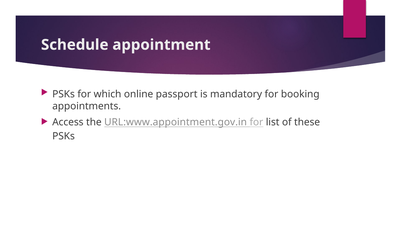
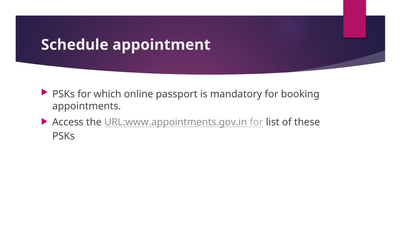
URL:www.appointment.gov.in: URL:www.appointment.gov.in -> URL:www.appointments.gov.in
